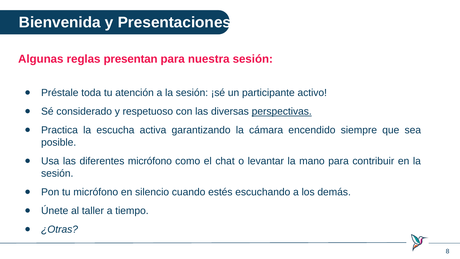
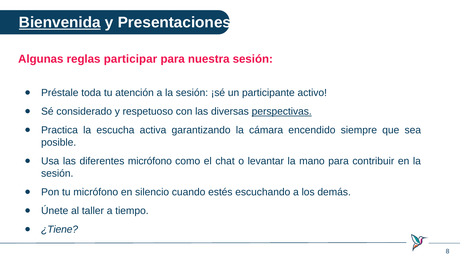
Bienvenida underline: none -> present
presentan: presentan -> participar
¿Otras: ¿Otras -> ¿Tiene
